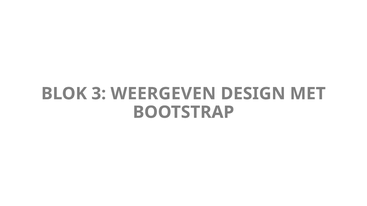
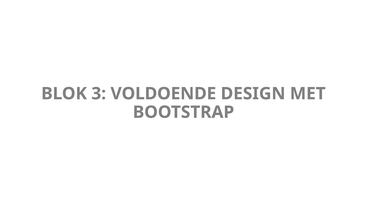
WEERGEVEN: WEERGEVEN -> VOLDOENDE
